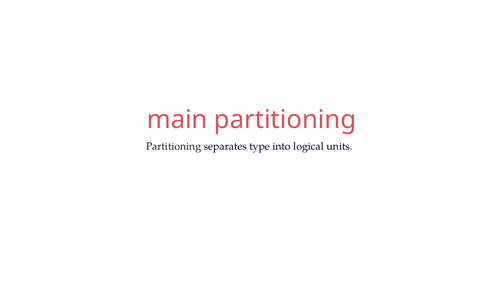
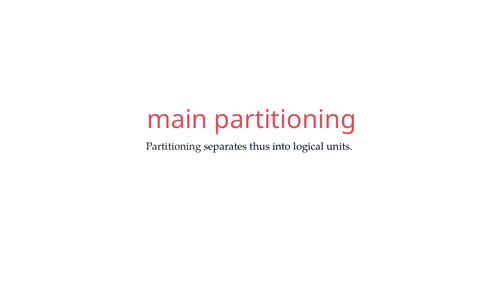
type: type -> thus
